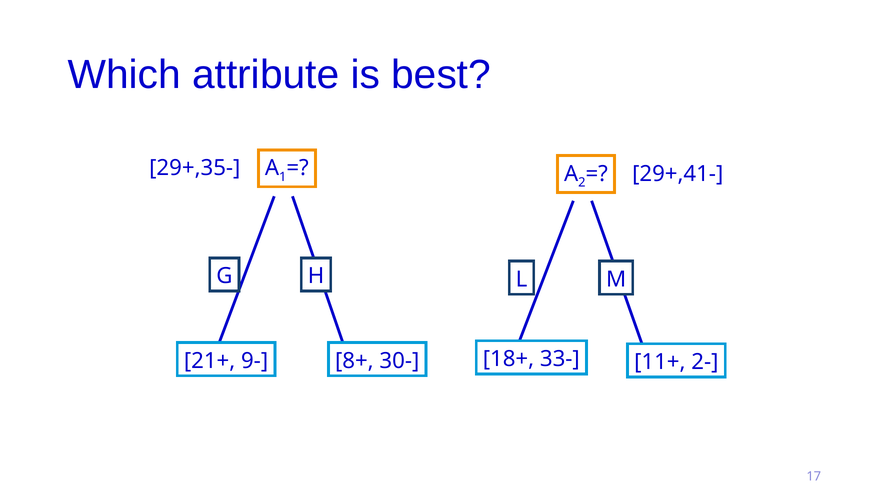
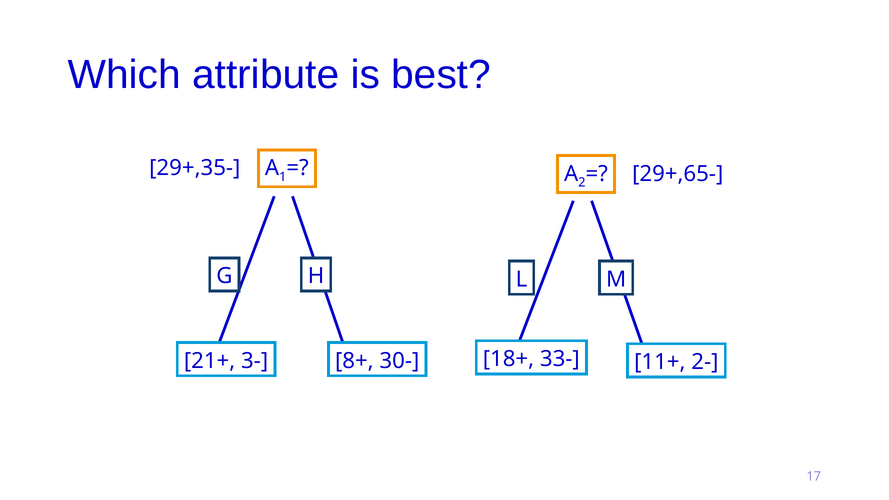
29+,41-: 29+,41- -> 29+,65-
9-: 9- -> 3-
